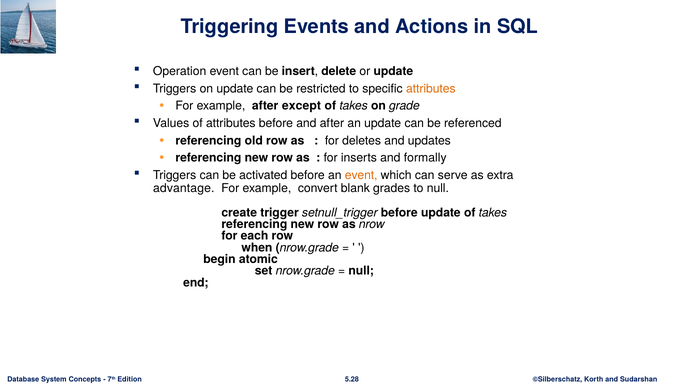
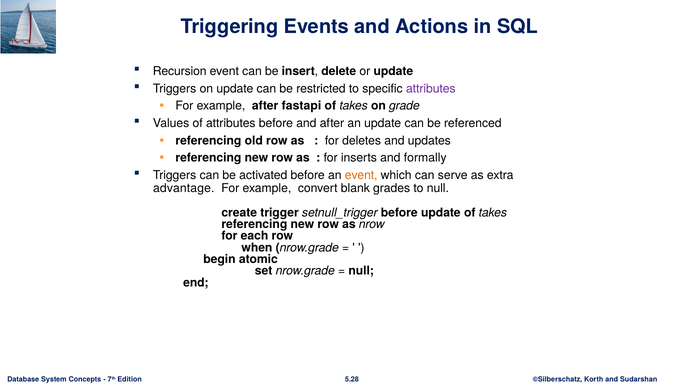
Operation: Operation -> Recursion
attributes at (431, 89) colour: orange -> purple
except: except -> fastapi
